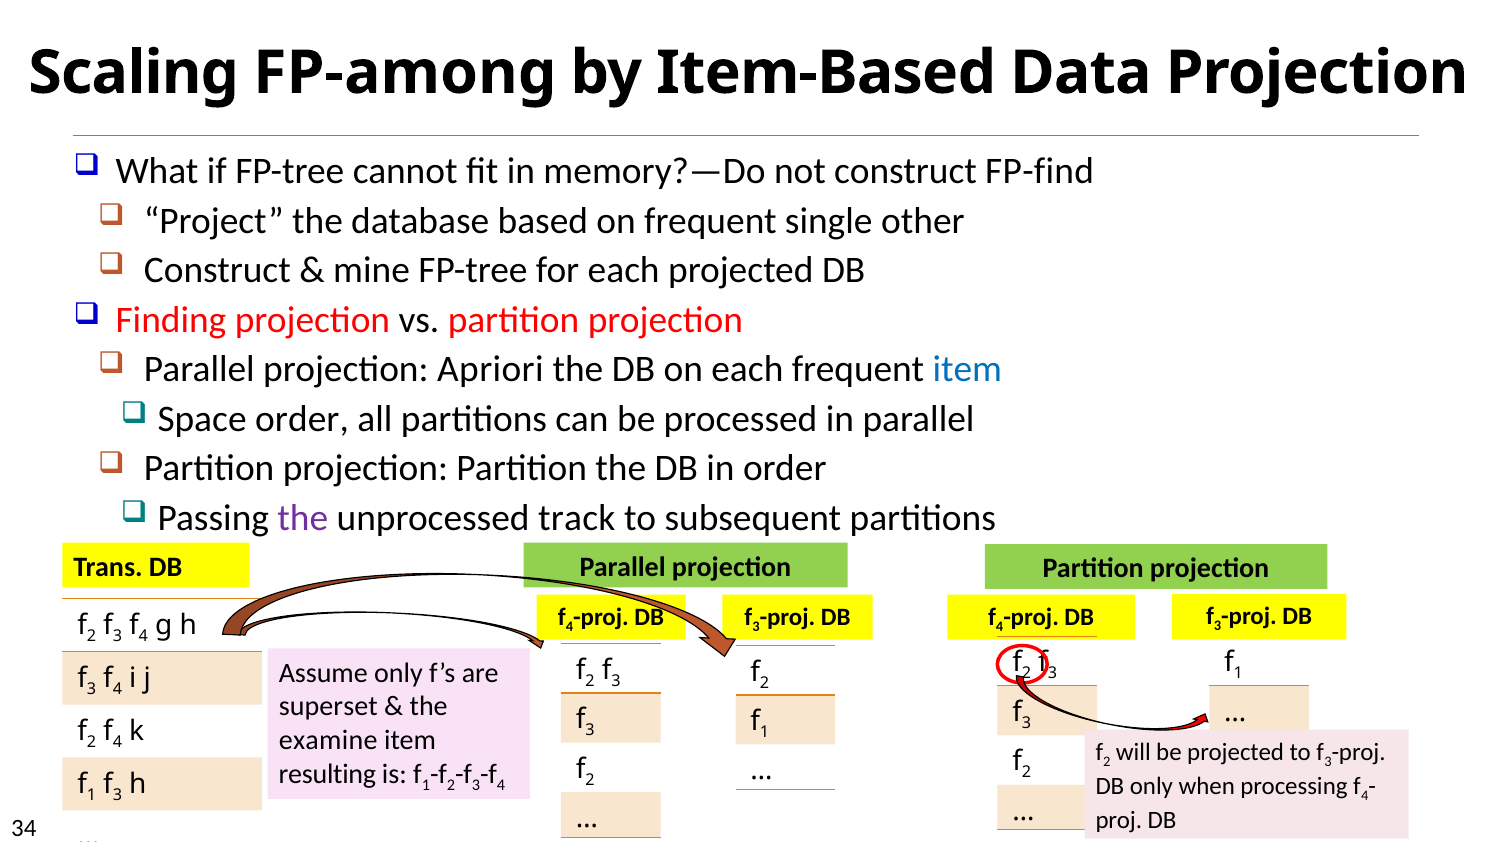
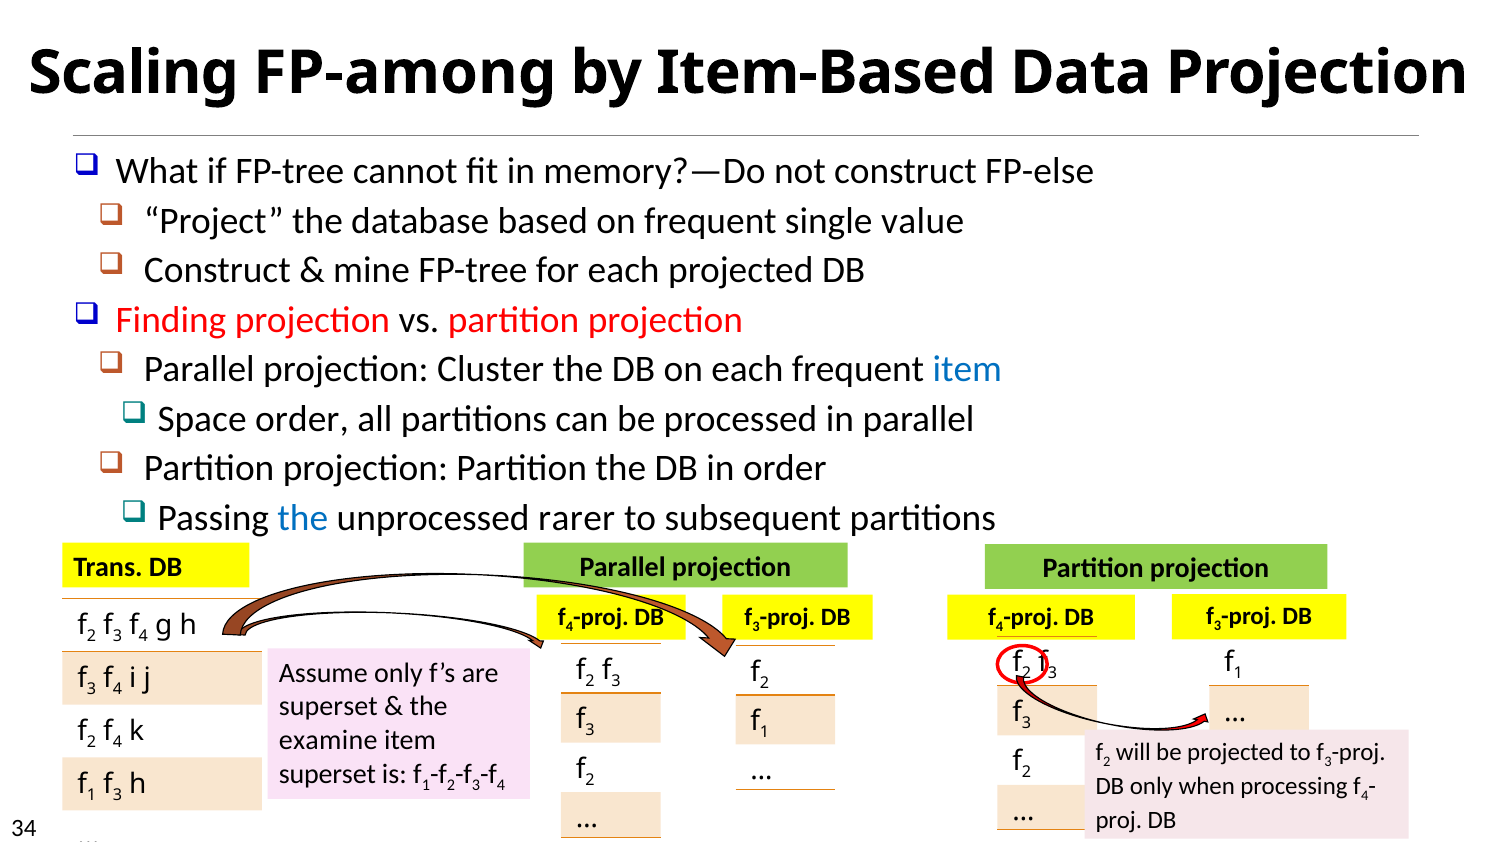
FP-find: FP-find -> FP-else
other: other -> value
Apriori: Apriori -> Cluster
the at (303, 518) colour: purple -> blue
track: track -> rarer
resulting at (327, 773): resulting -> superset
